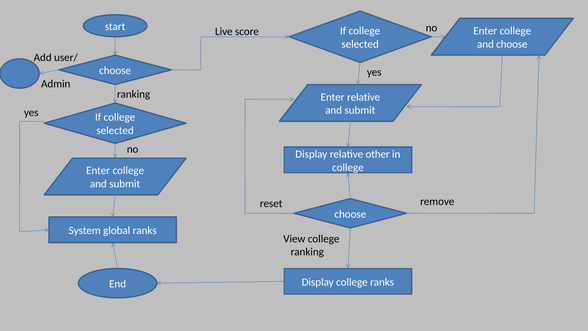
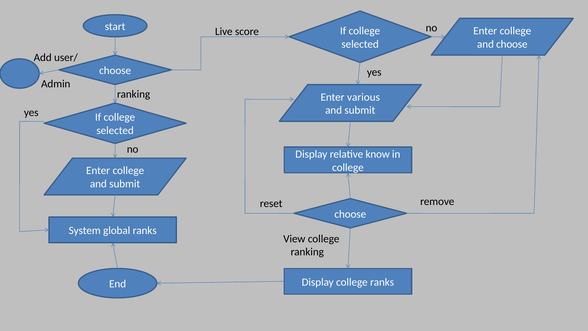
Enter relative: relative -> various
other: other -> know
